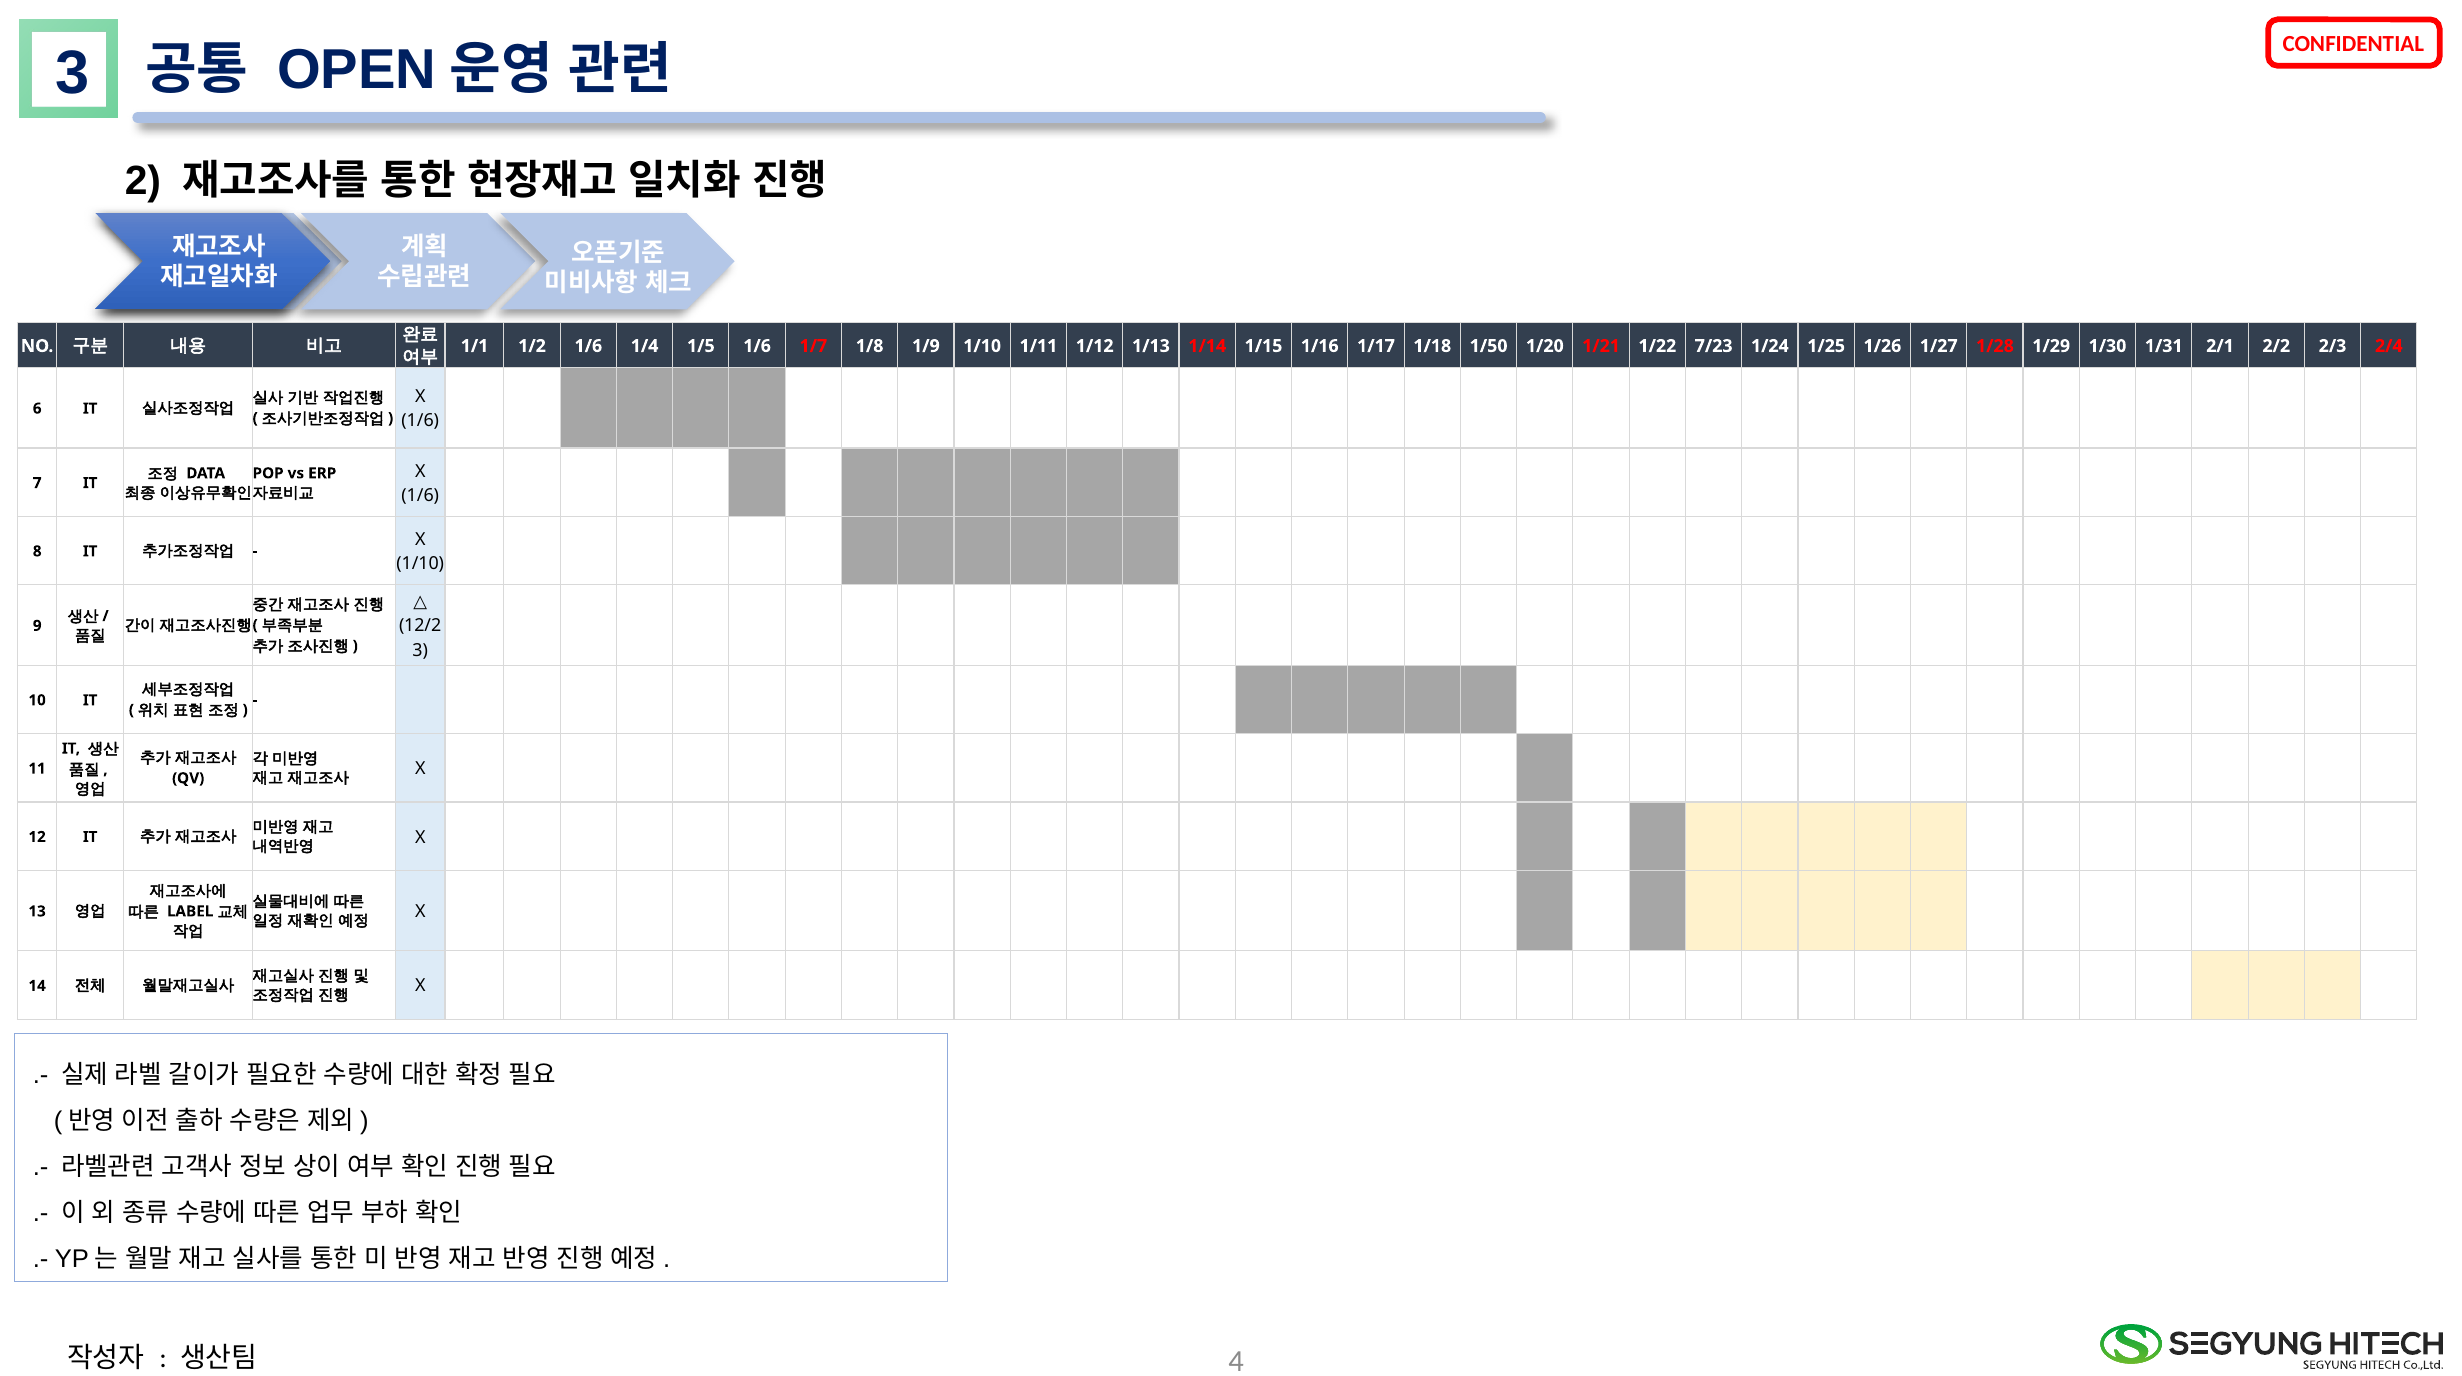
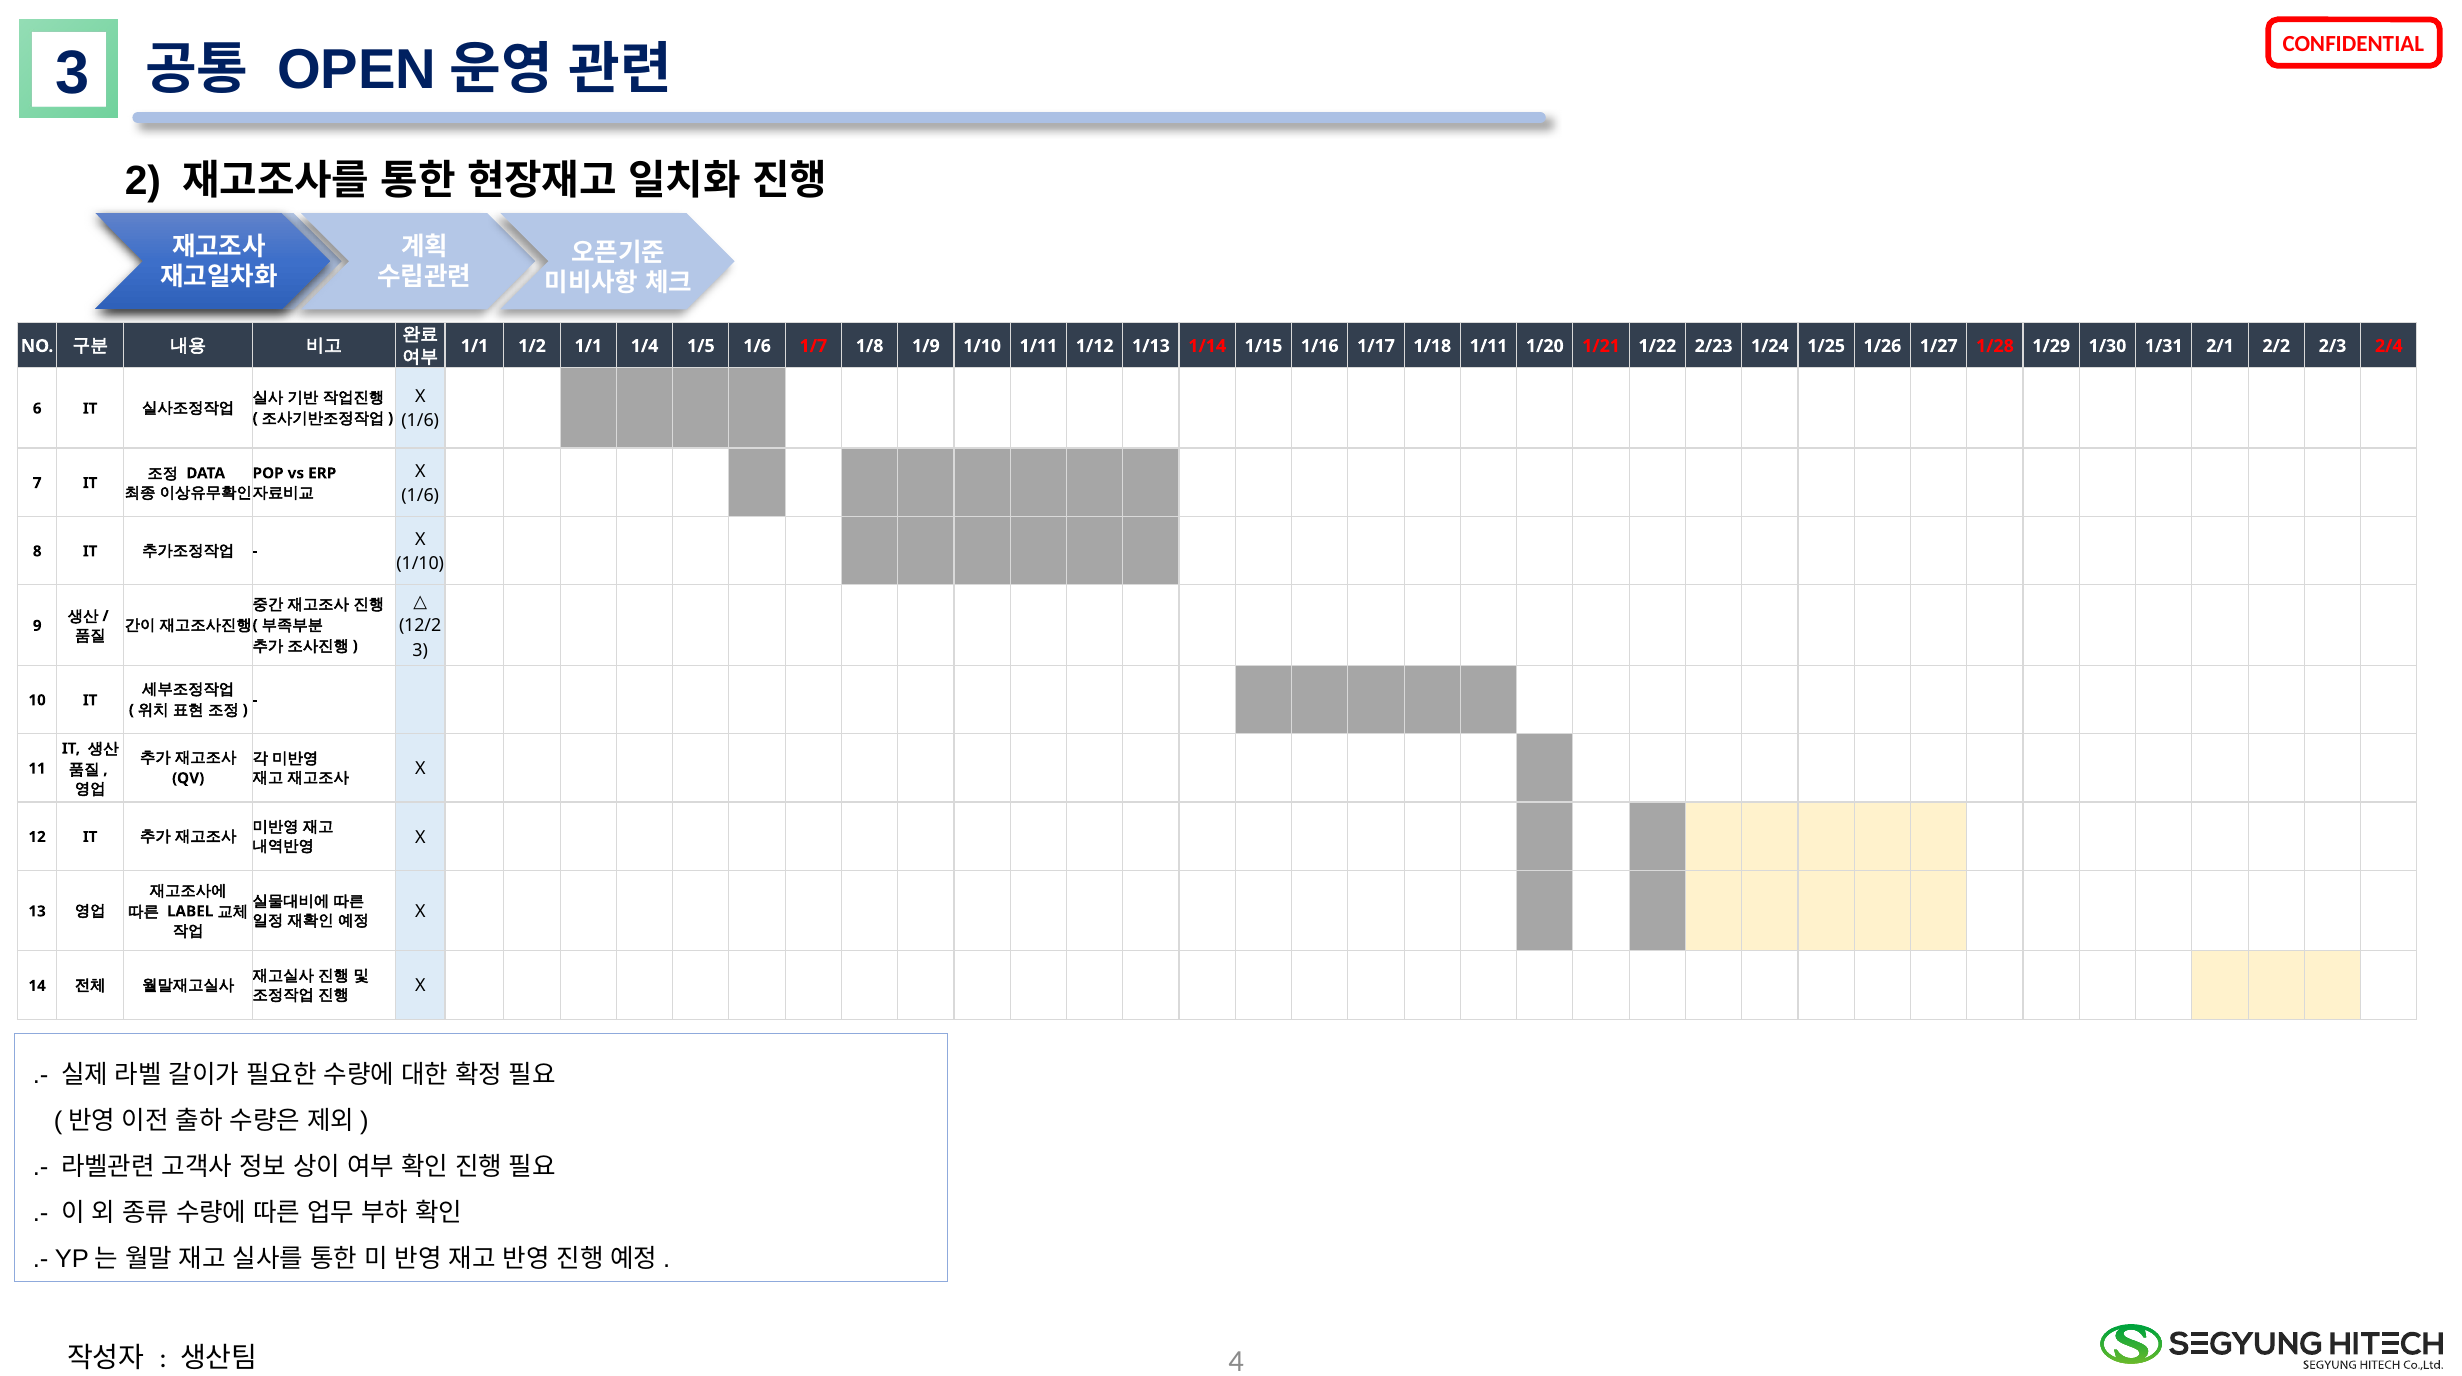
1/2 1/6: 1/6 -> 1/1
1/18 1/50: 1/50 -> 1/11
7/23: 7/23 -> 2/23
